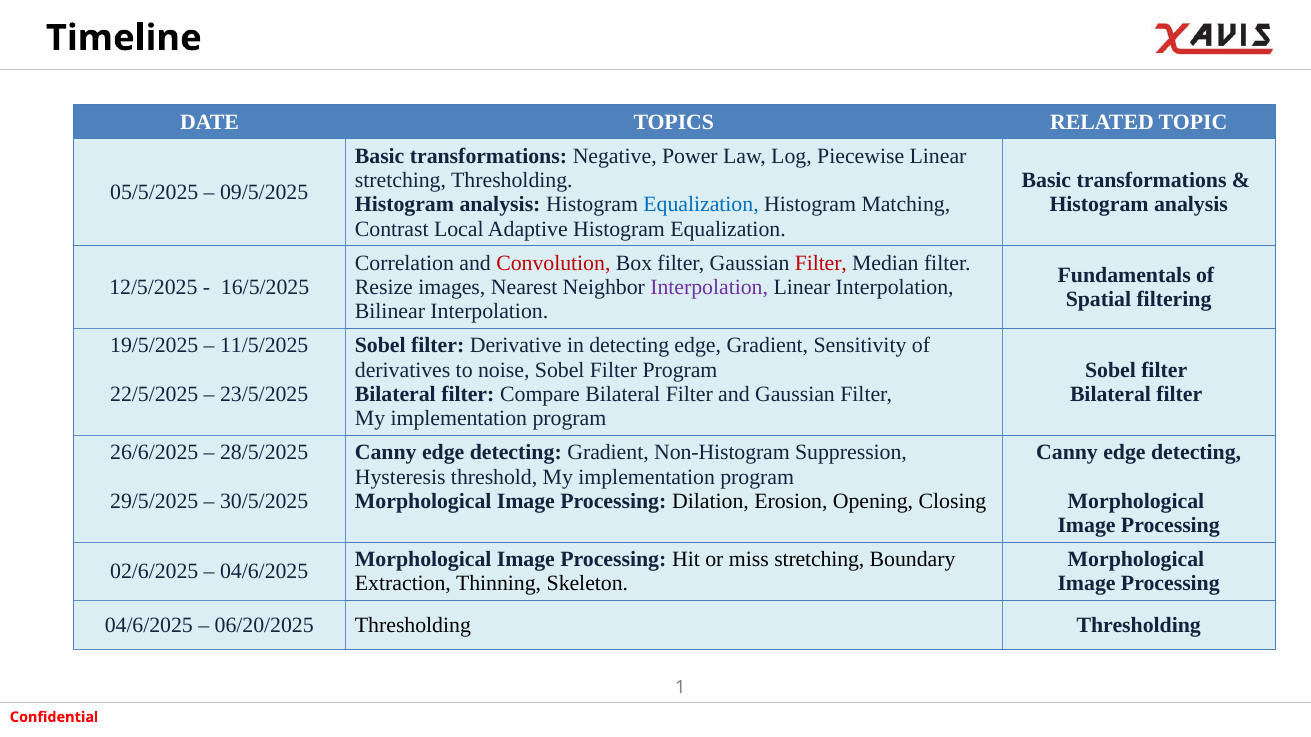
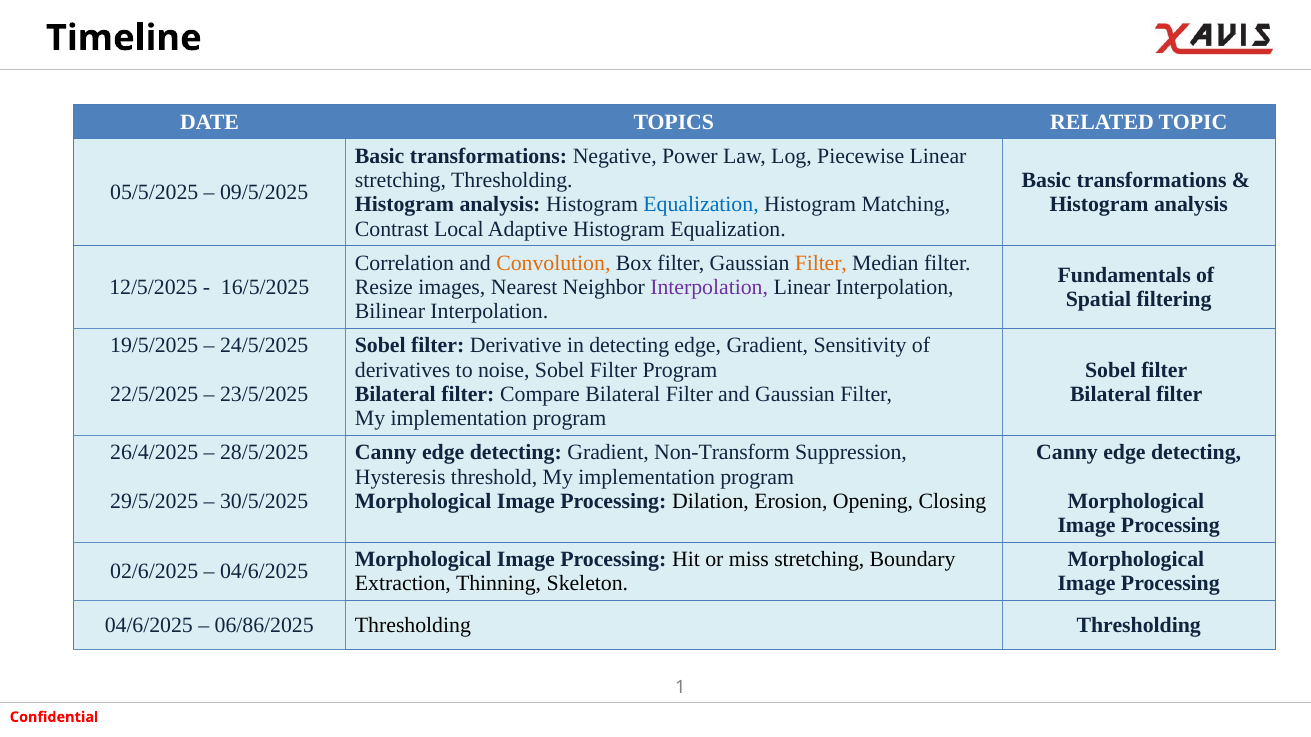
Convolution colour: red -> orange
Filter at (821, 263) colour: red -> orange
11/5/2025: 11/5/2025 -> 24/5/2025
26/6/2025: 26/6/2025 -> 26/4/2025
Non-Histogram: Non-Histogram -> Non-Transform
06/20/2025: 06/20/2025 -> 06/86/2025
